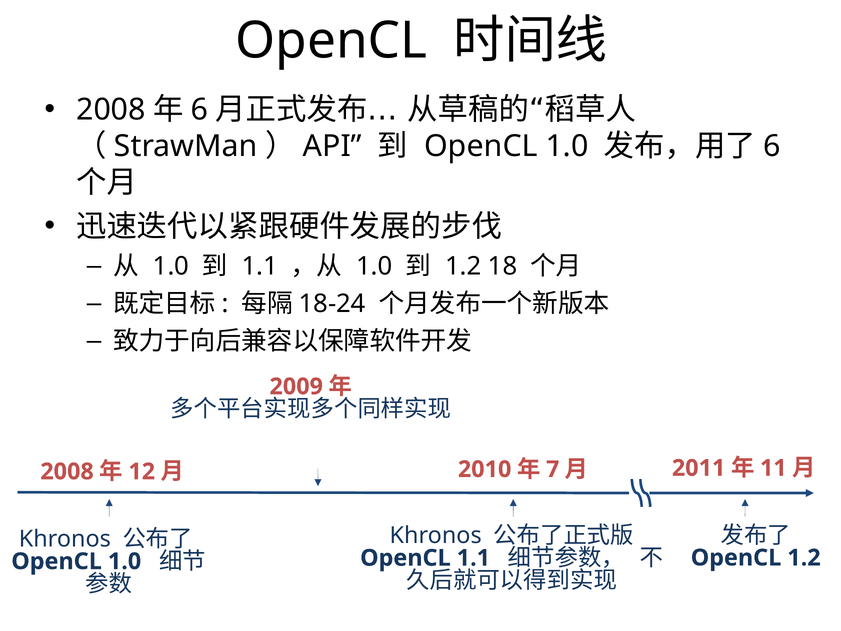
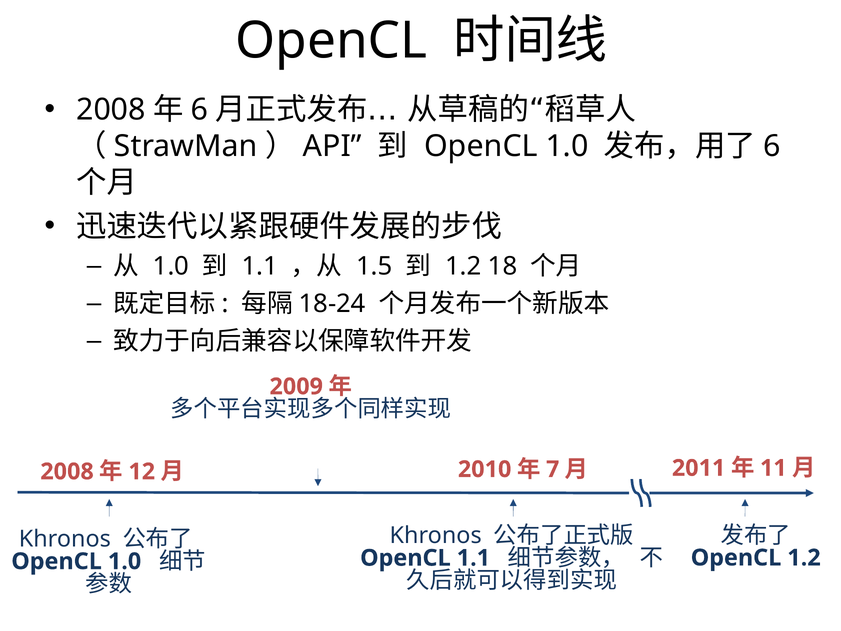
1.0 at (374, 266): 1.0 -> 1.5
